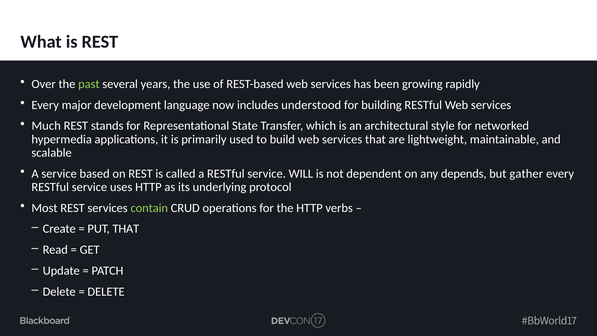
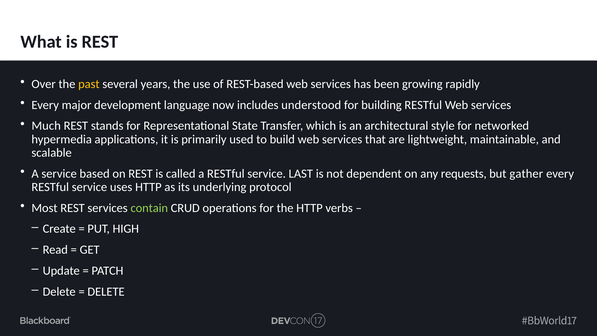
past colour: light green -> yellow
WILL: WILL -> LAST
depends: depends -> requests
PUT THAT: THAT -> HIGH
